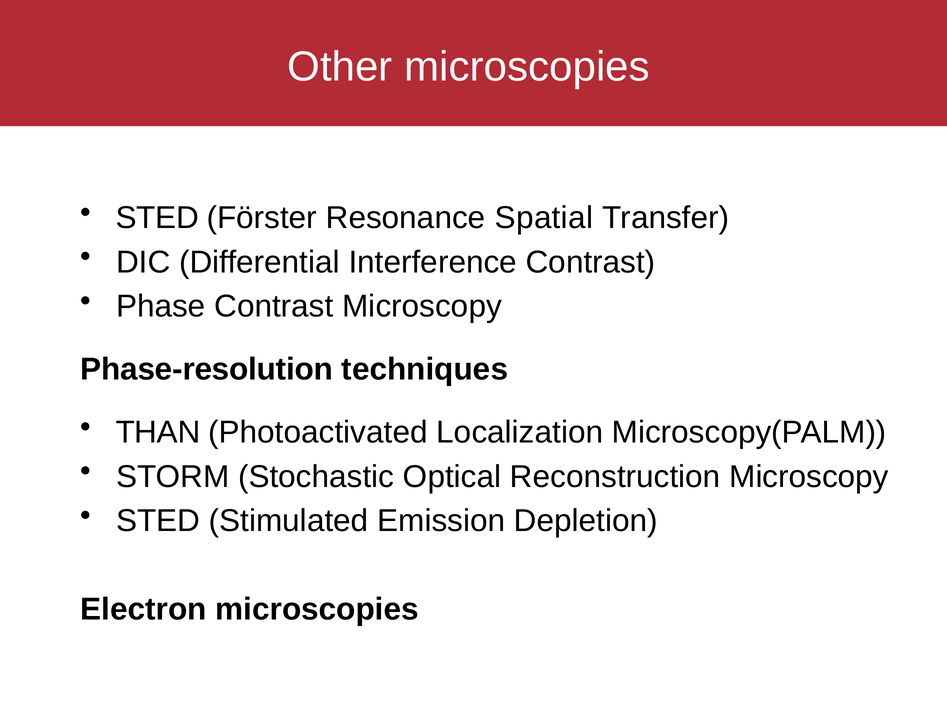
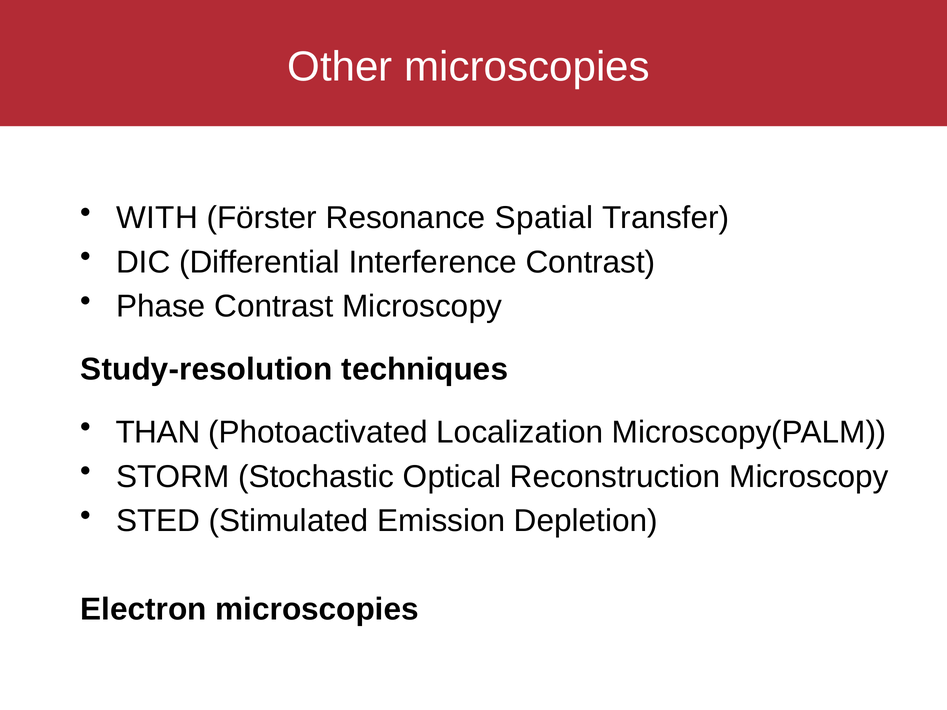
STED at (157, 218): STED -> WITH
Phase-resolution: Phase-resolution -> Study-resolution
